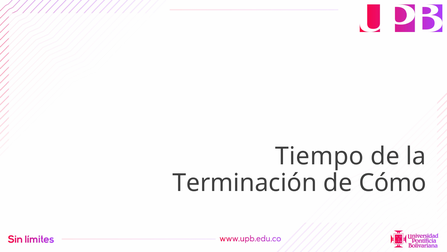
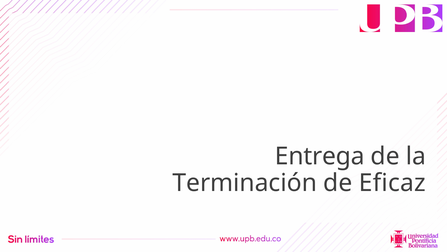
Tiempo: Tiempo -> Entrega
Cómo: Cómo -> Eficaz
